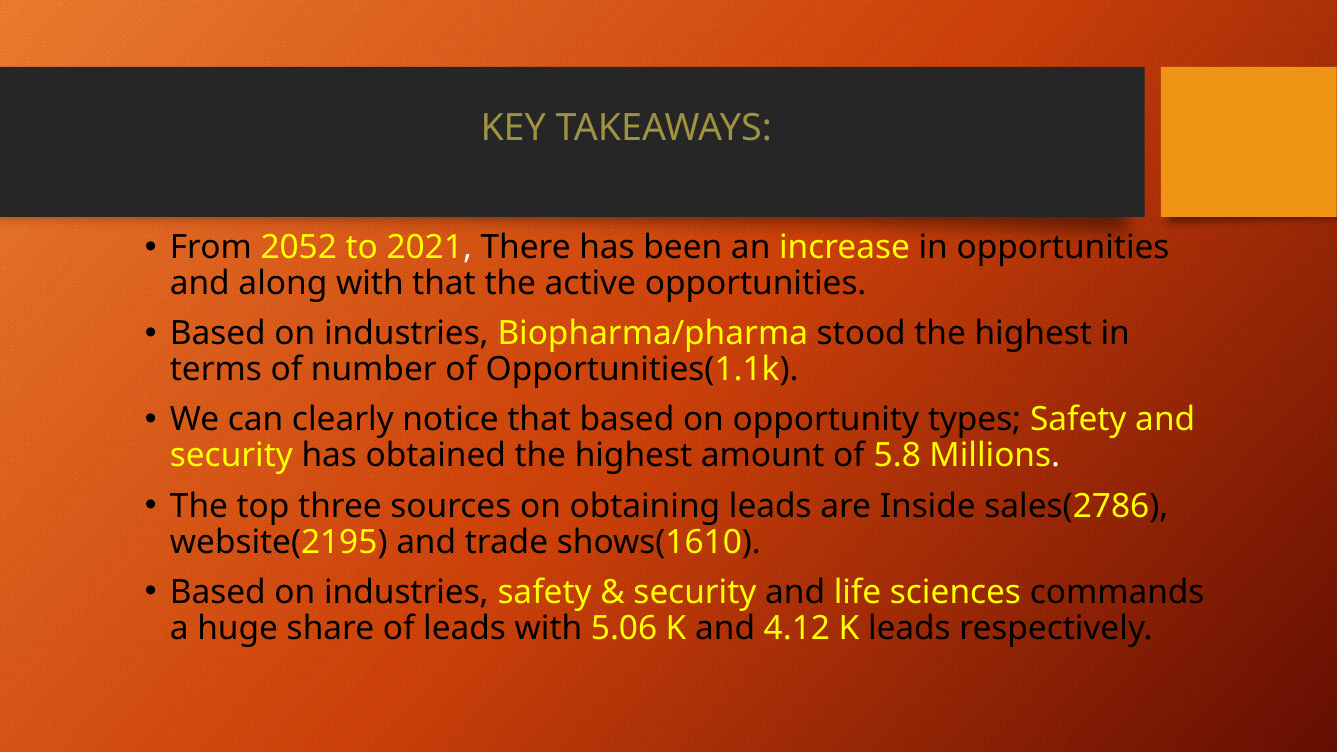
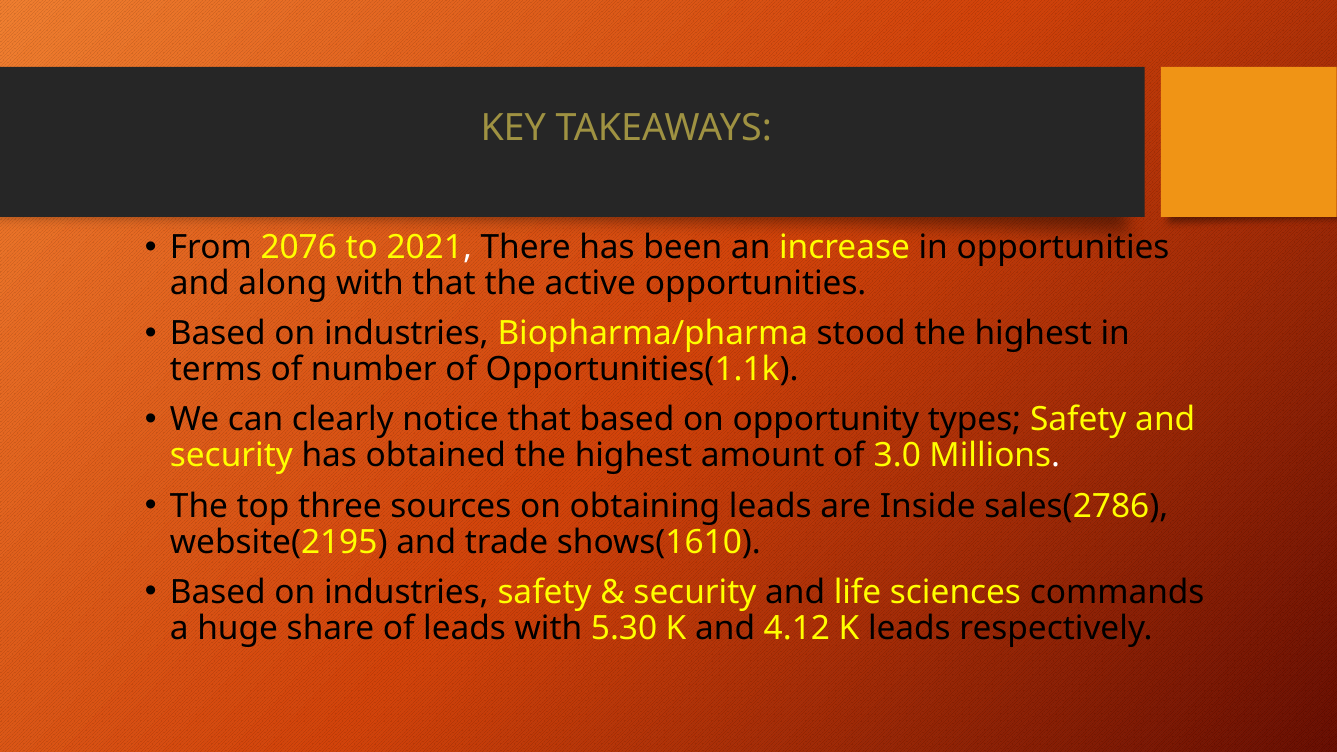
2052: 2052 -> 2076
5.8: 5.8 -> 3.0
5.06: 5.06 -> 5.30
